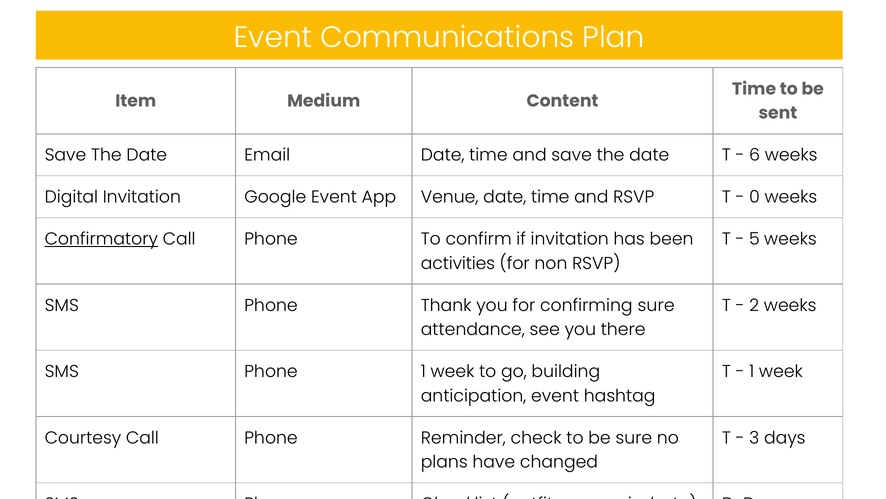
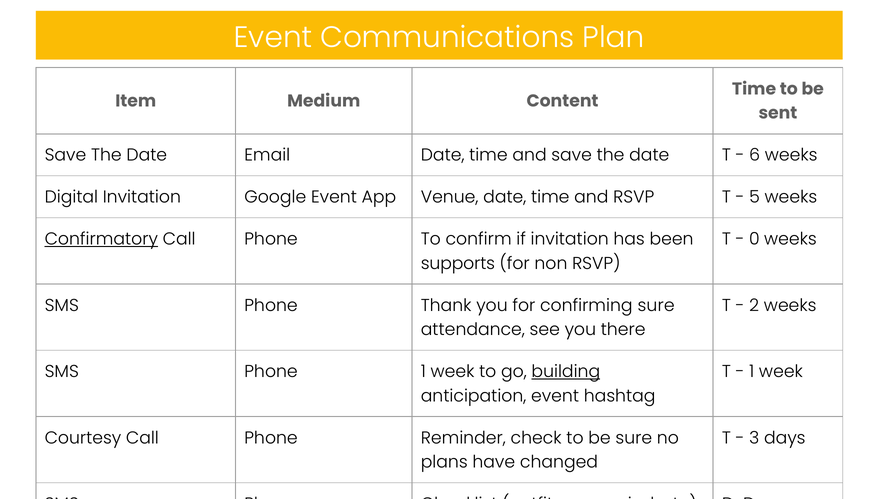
0: 0 -> 5
5: 5 -> 0
activities: activities -> supports
building underline: none -> present
